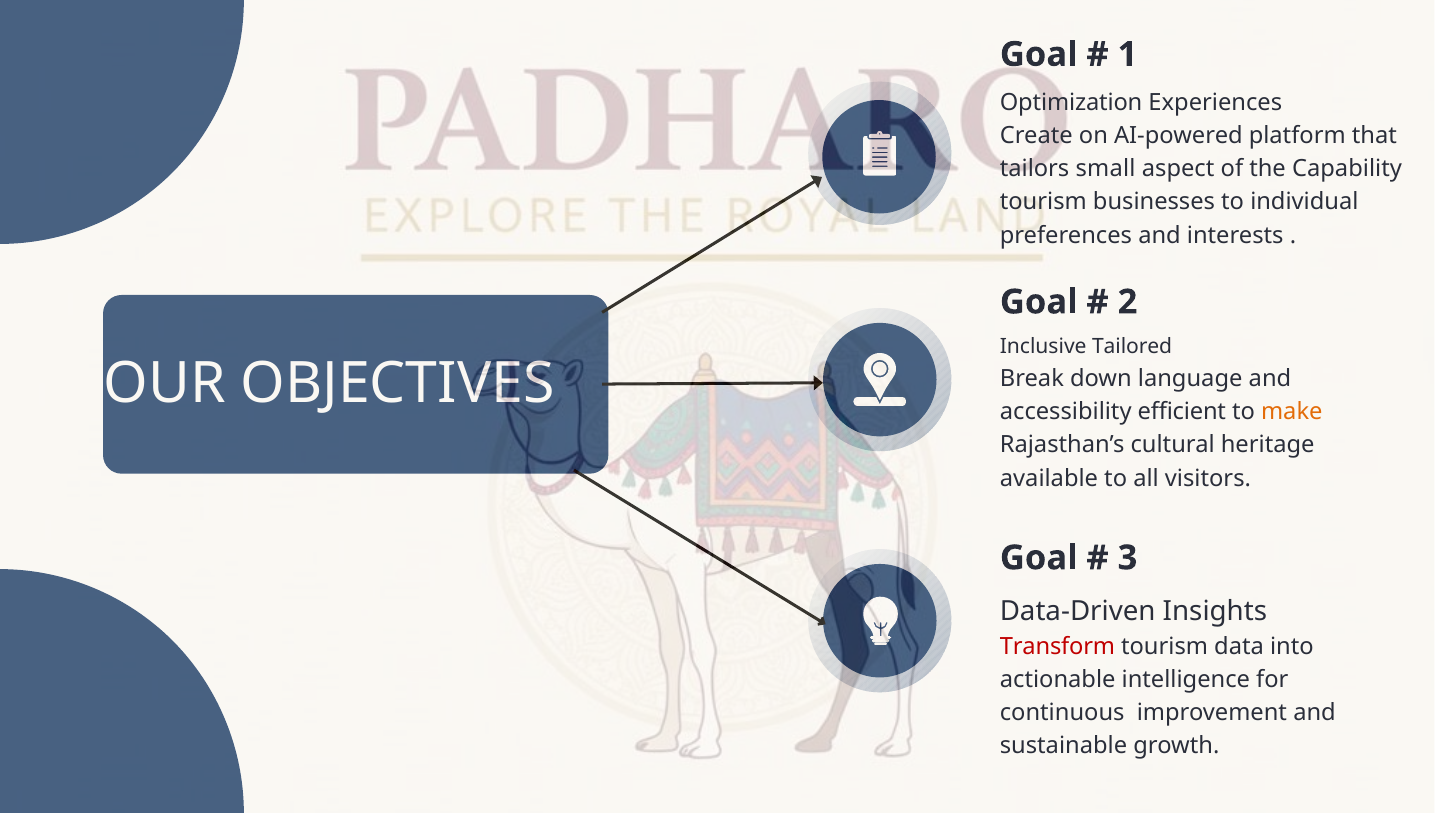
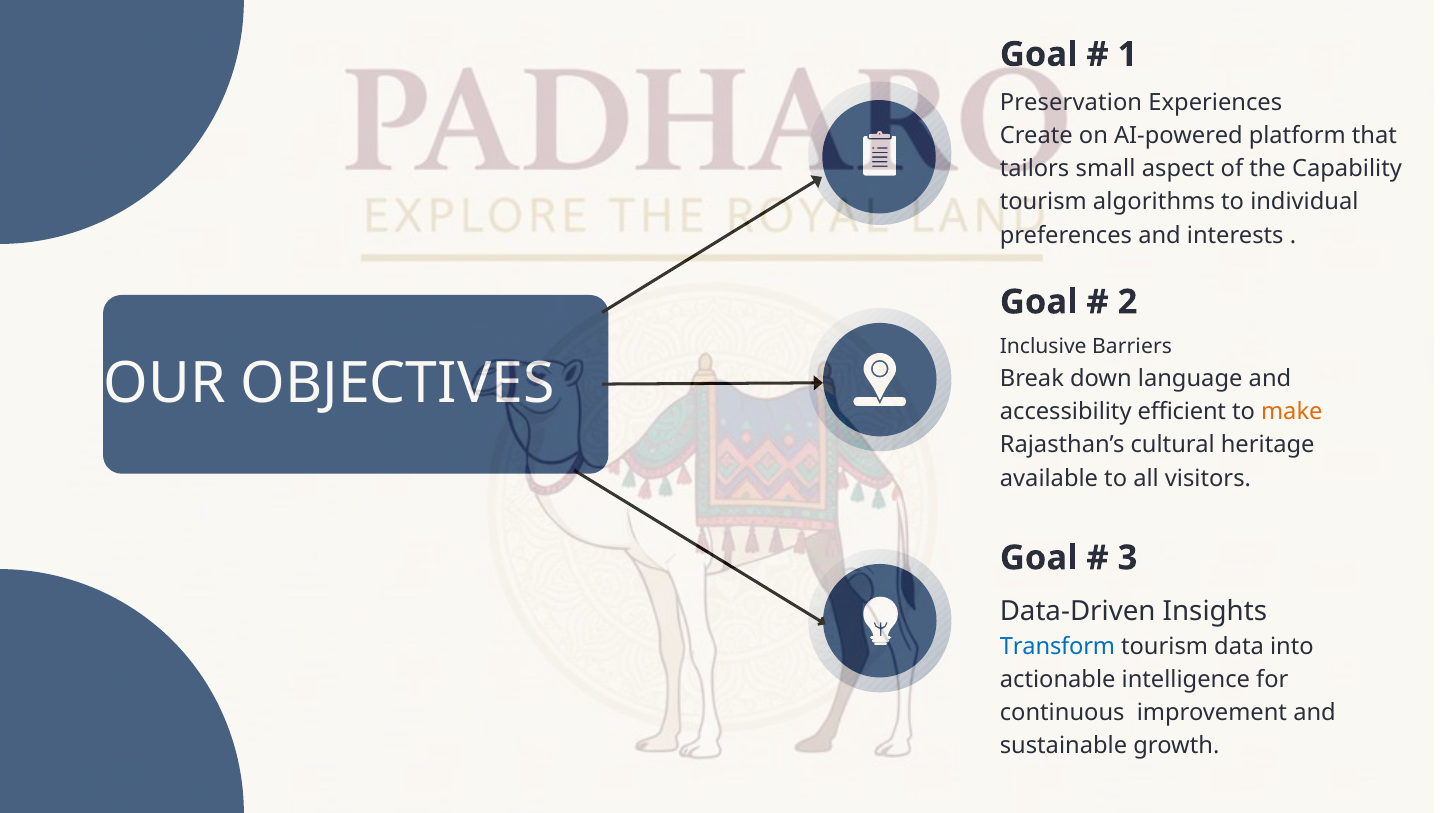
Optimization: Optimization -> Preservation
businesses: businesses -> algorithms
Tailored: Tailored -> Barriers
Transform colour: red -> blue
